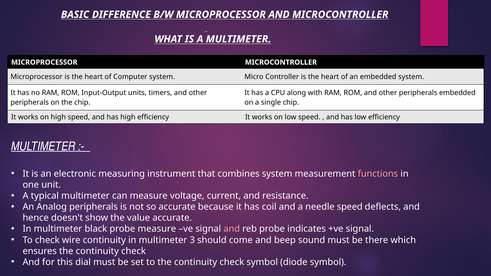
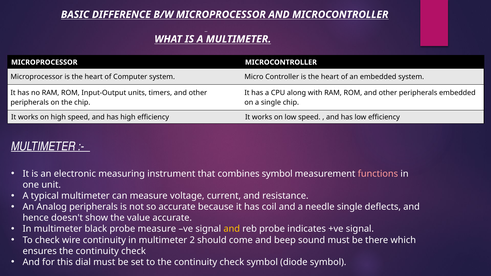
combines system: system -> symbol
needle speed: speed -> single
and at (232, 229) colour: pink -> yellow
3: 3 -> 2
